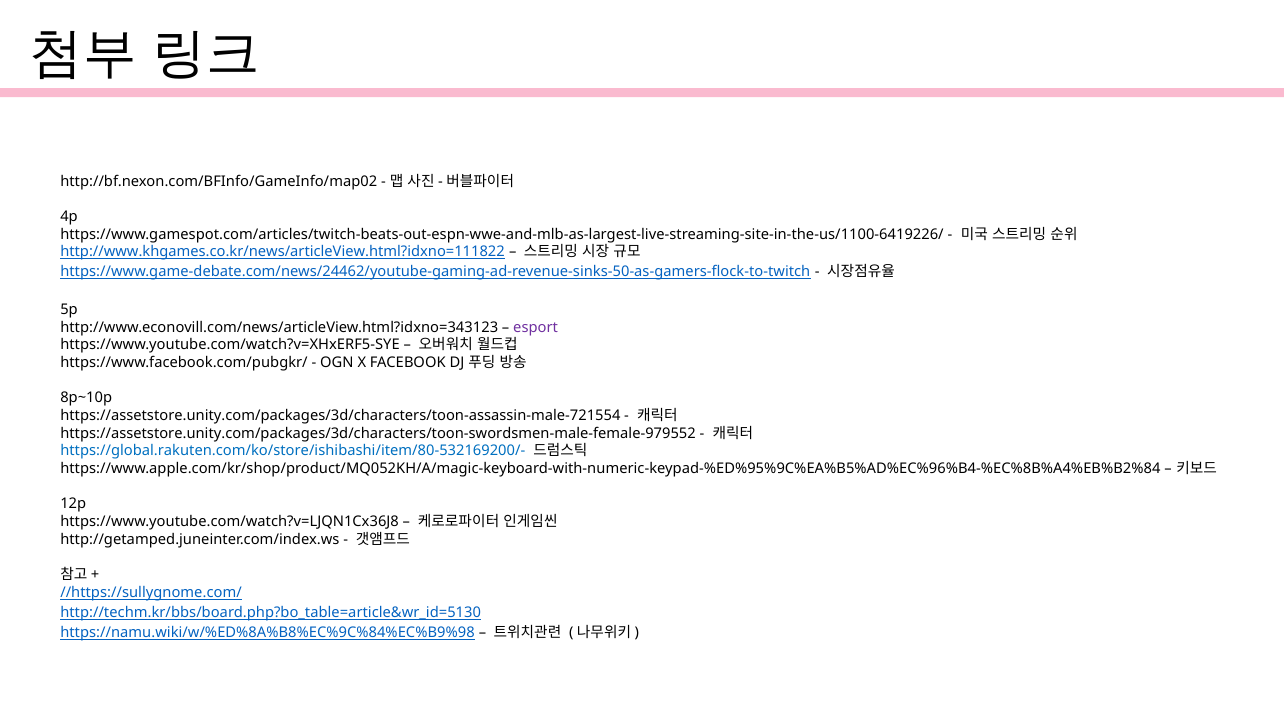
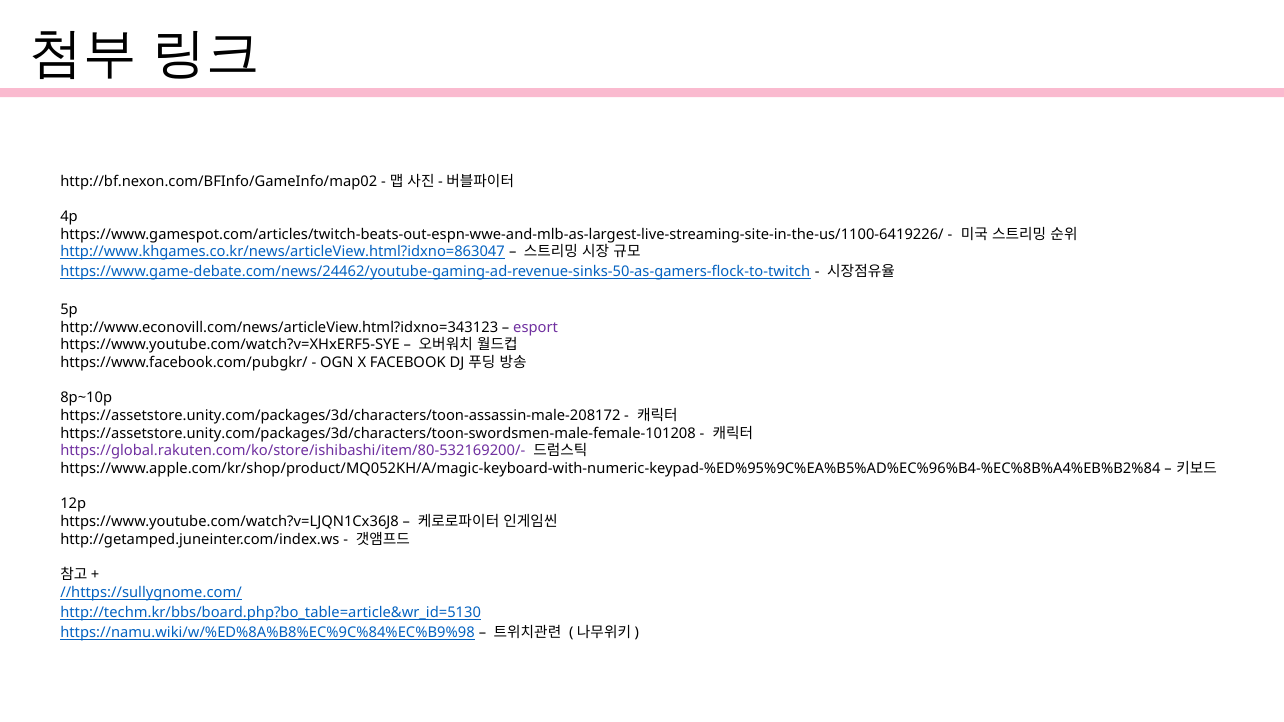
http://www.khgames.co.kr/news/articleView.html?idxno=111822: http://www.khgames.co.kr/news/articleView.html?idxno=111822 -> http://www.khgames.co.kr/news/articleView.html?idxno=863047
https://assetstore.unity.com/packages/3d/characters/toon-assassin-male-721554: https://assetstore.unity.com/packages/3d/characters/toon-assassin-male-721554 -> https://assetstore.unity.com/packages/3d/characters/toon-assassin-male-208172
https://assetstore.unity.com/packages/3d/characters/toon-swordsmen-male-female-979552: https://assetstore.unity.com/packages/3d/characters/toon-swordsmen-male-female-979552 -> https://assetstore.unity.com/packages/3d/characters/toon-swordsmen-male-female-101208
https://global.rakuten.com/ko/store/ishibashi/item/80-532169200/- colour: blue -> purple
